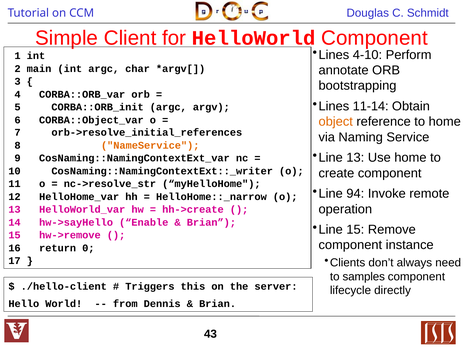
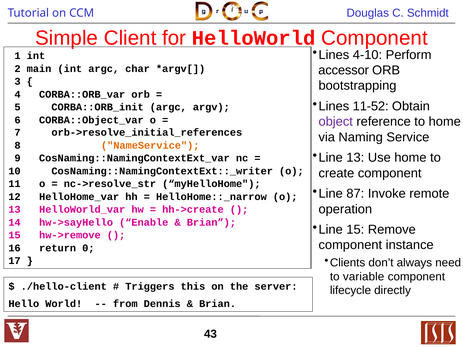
annotate: annotate -> accessor
11-14: 11-14 -> 11-52
object colour: orange -> purple
94: 94 -> 87
samples: samples -> variable
